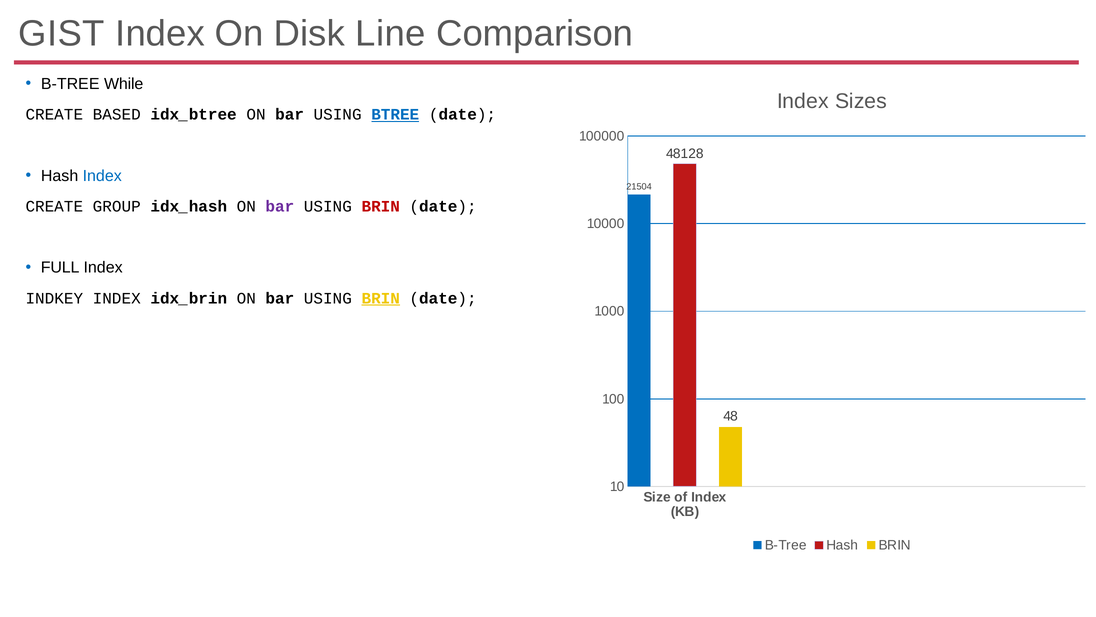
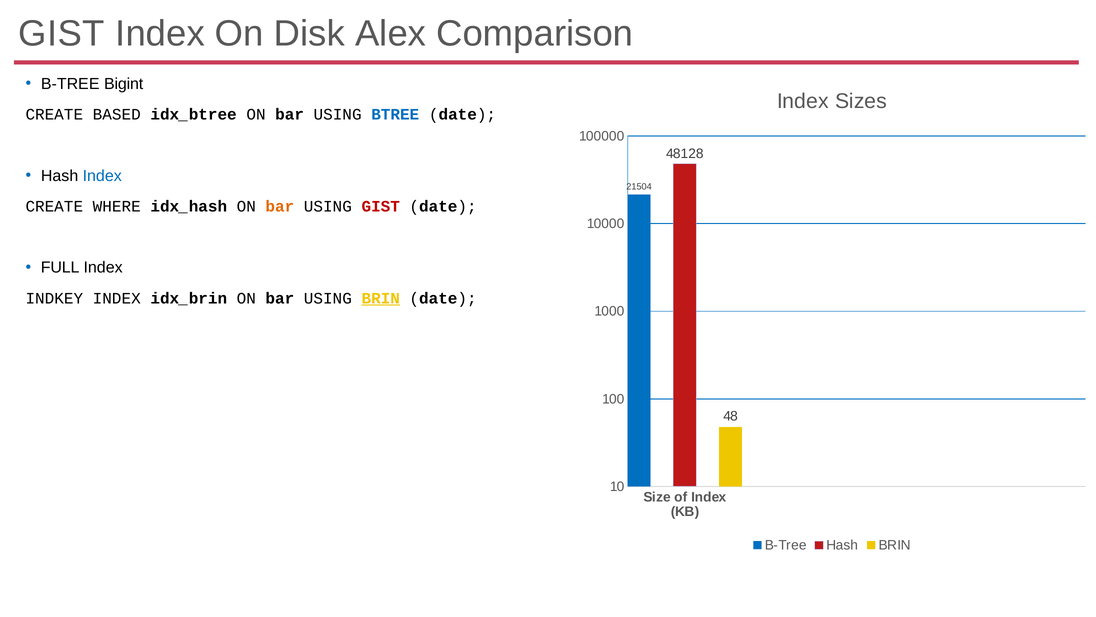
Line: Line -> Alex
While: While -> Bigint
BTREE underline: present -> none
GROUP: GROUP -> WHERE
bar at (280, 206) colour: purple -> orange
BRIN at (381, 206): BRIN -> GIST
